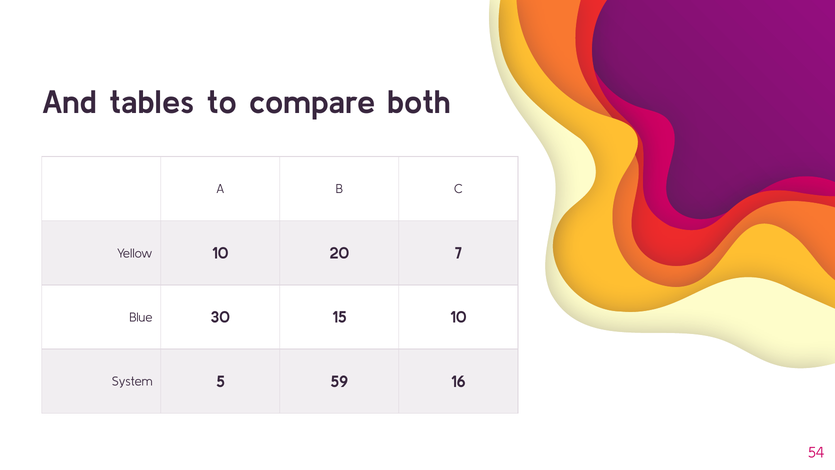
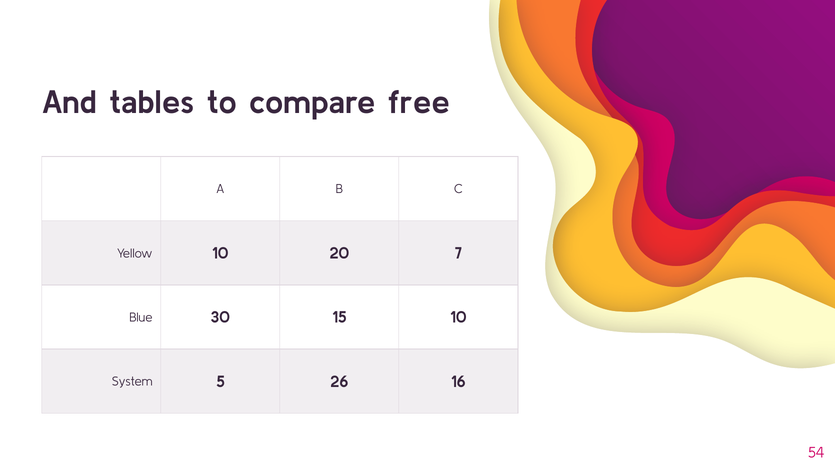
both: both -> free
59: 59 -> 26
